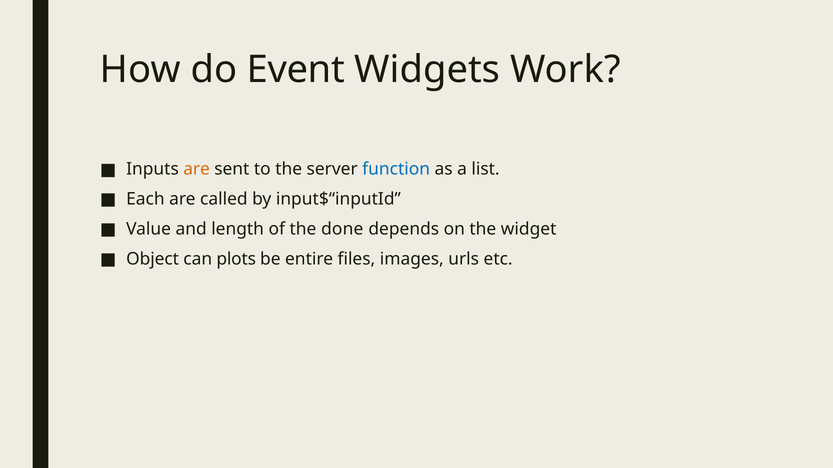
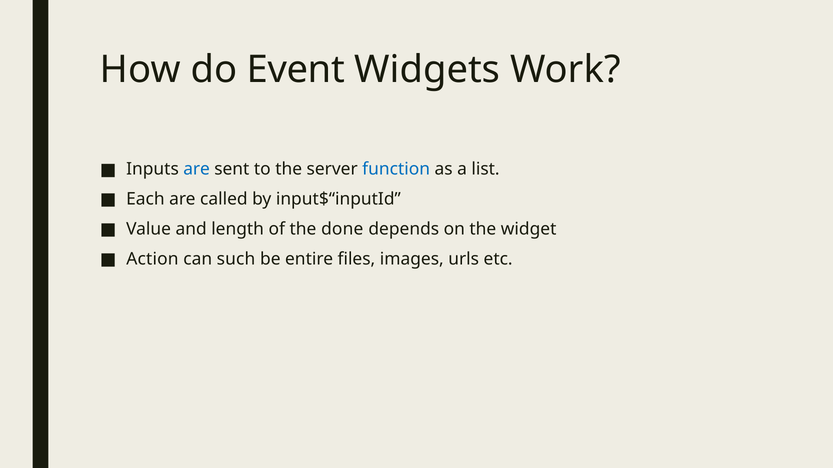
are at (197, 169) colour: orange -> blue
Object: Object -> Action
plots: plots -> such
